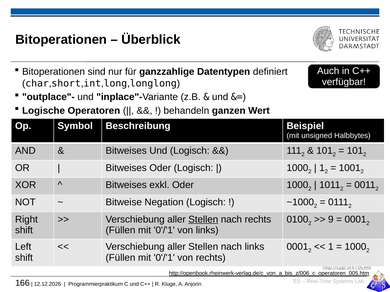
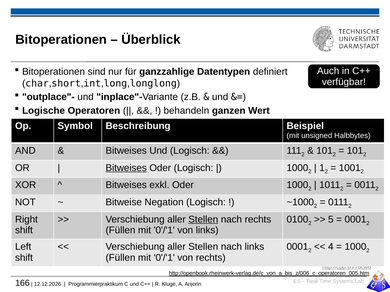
Bitweises at (126, 168) underline: none -> present
9: 9 -> 5
1 at (331, 247): 1 -> 4
